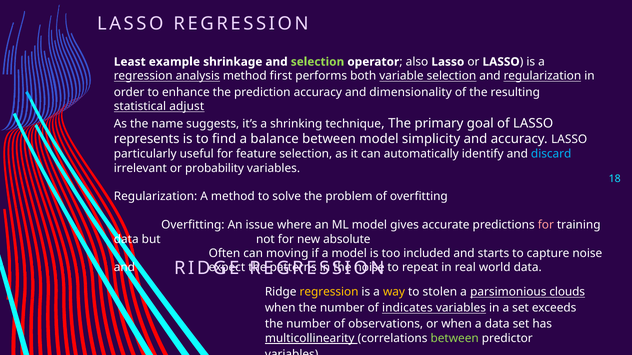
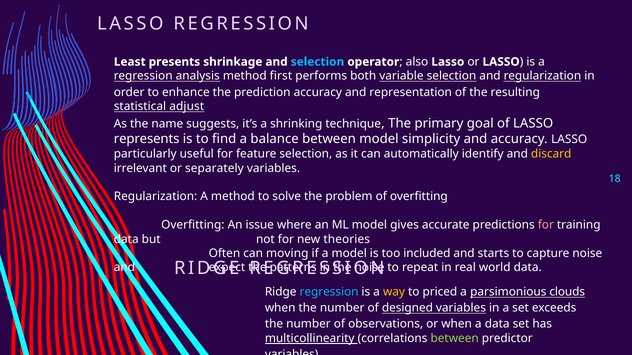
example: example -> presents
selection at (317, 62) colour: light green -> light blue
dimensionality: dimensionality -> representation
discard colour: light blue -> yellow
probability: probability -> separately
absolute: absolute -> theories
regression at (329, 292) colour: yellow -> light blue
stolen: stolen -> priced
indicates: indicates -> designed
